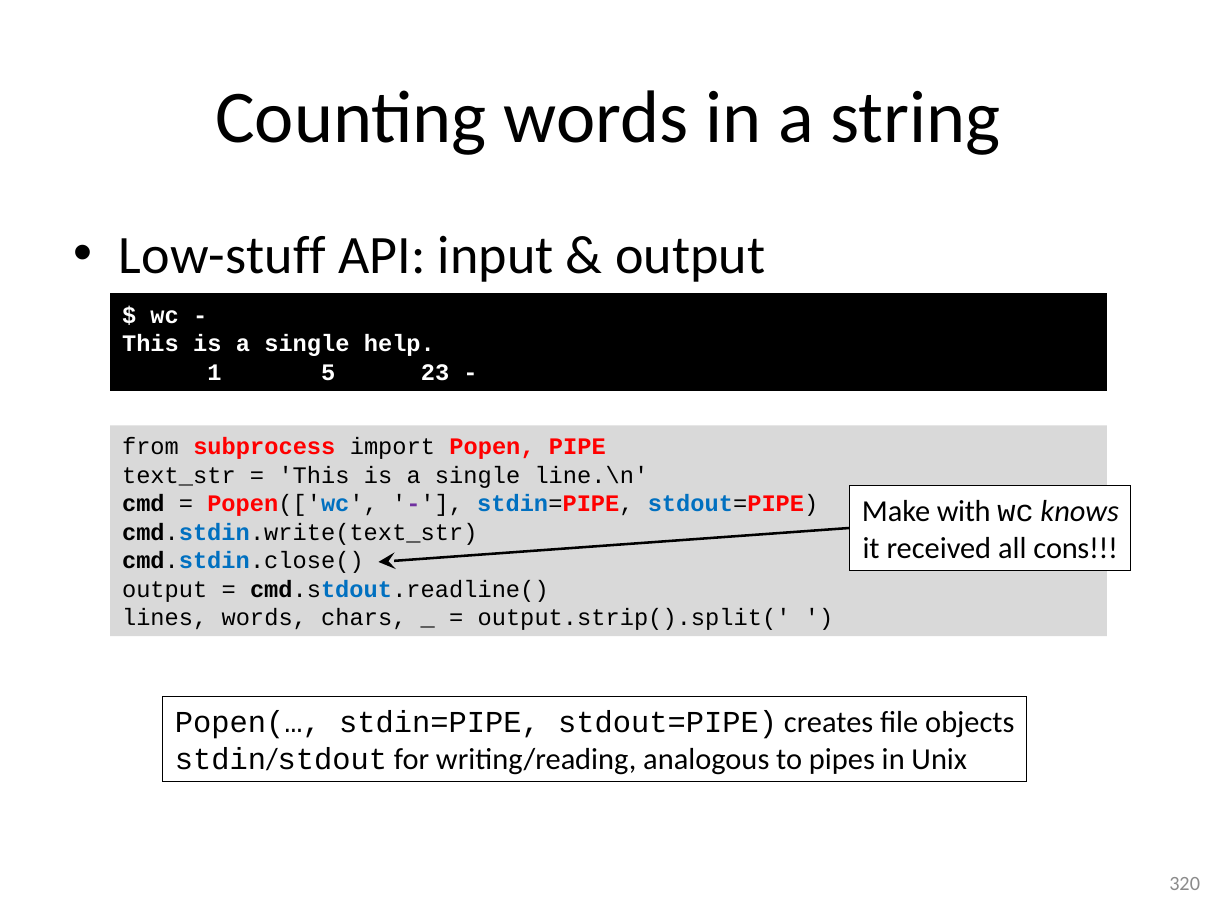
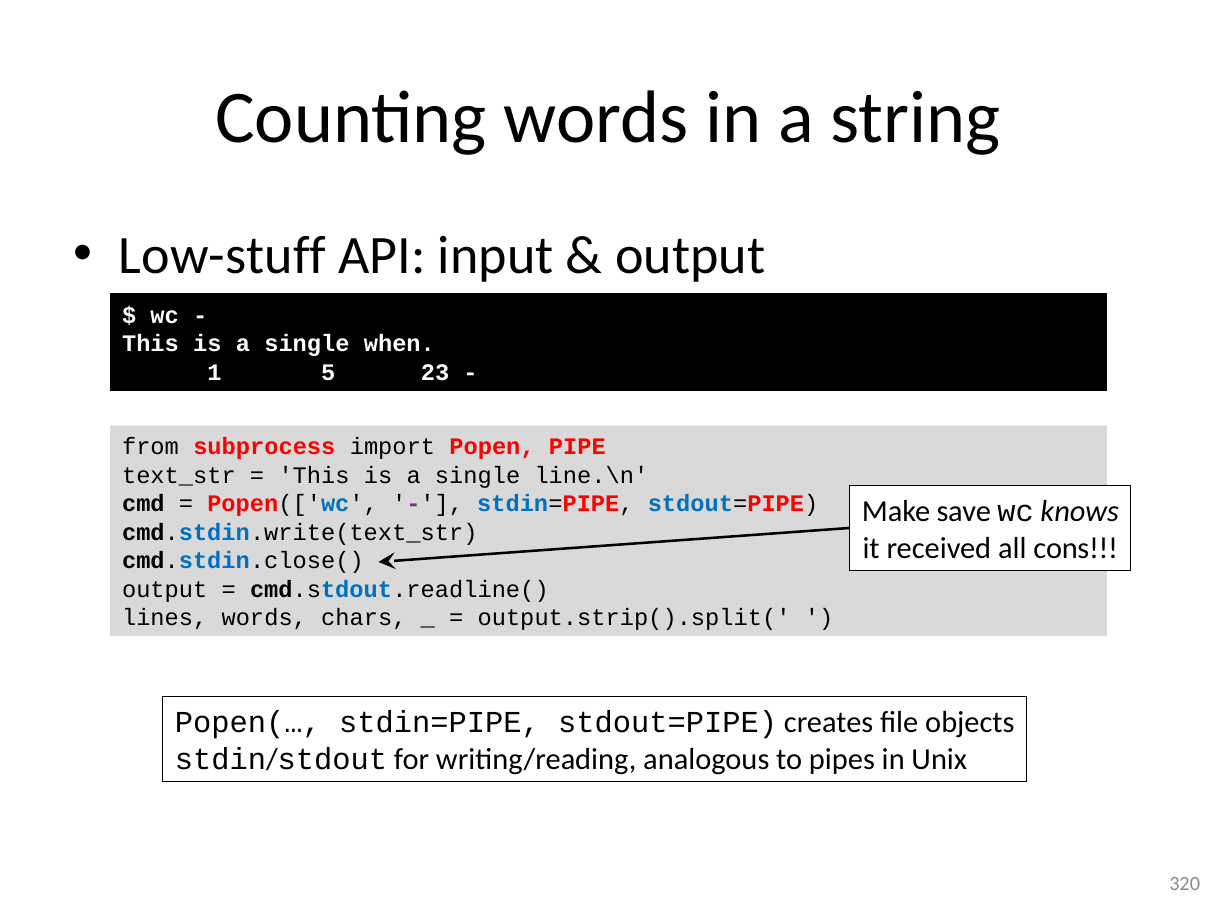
help: help -> when
with: with -> save
